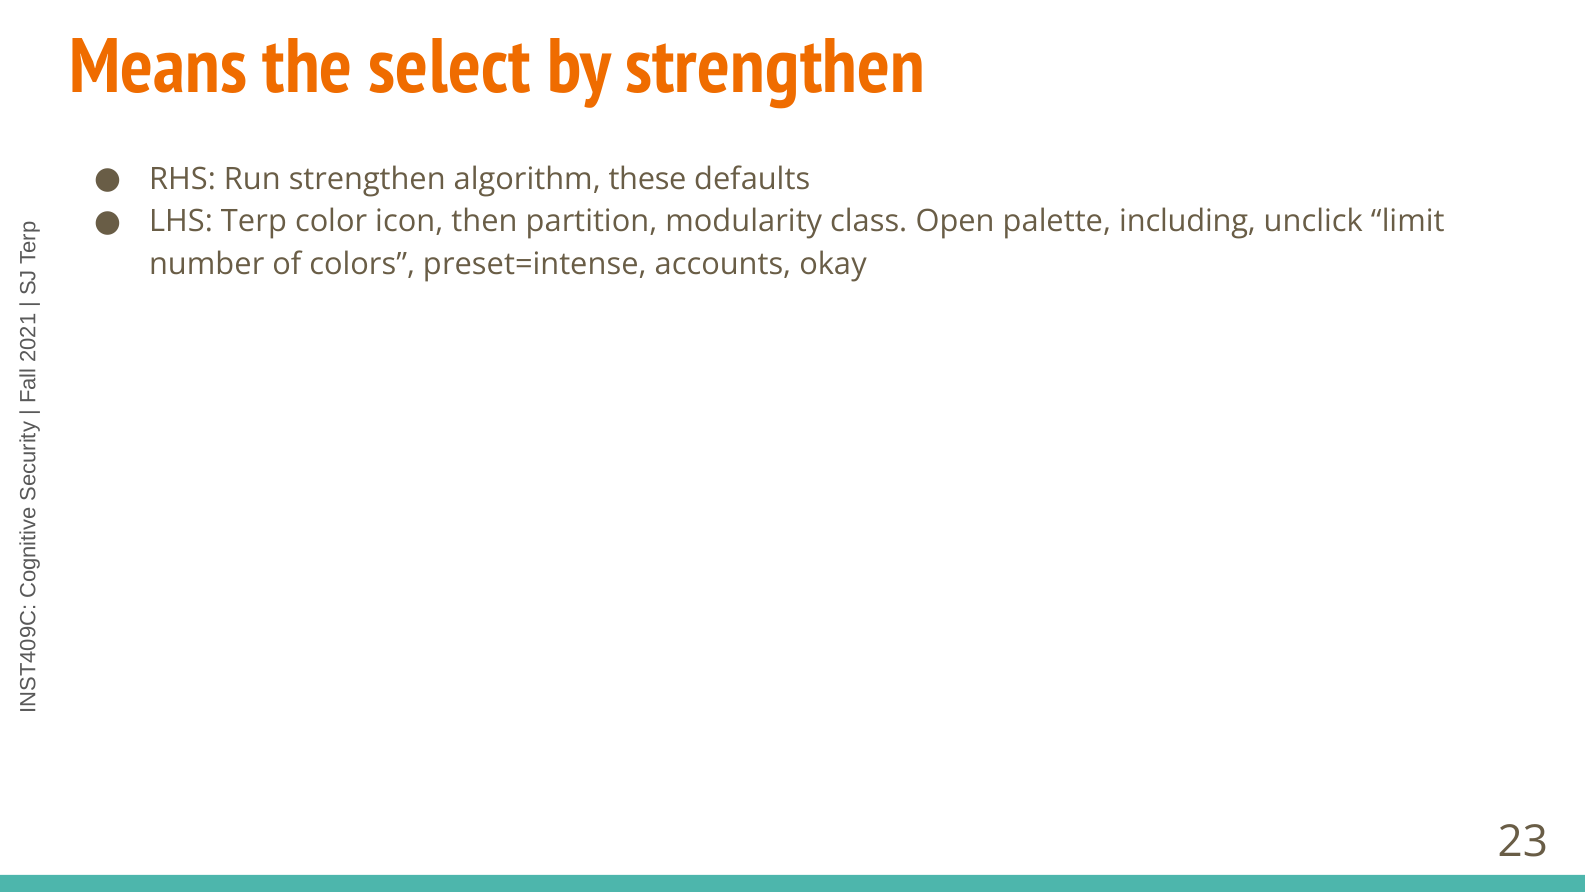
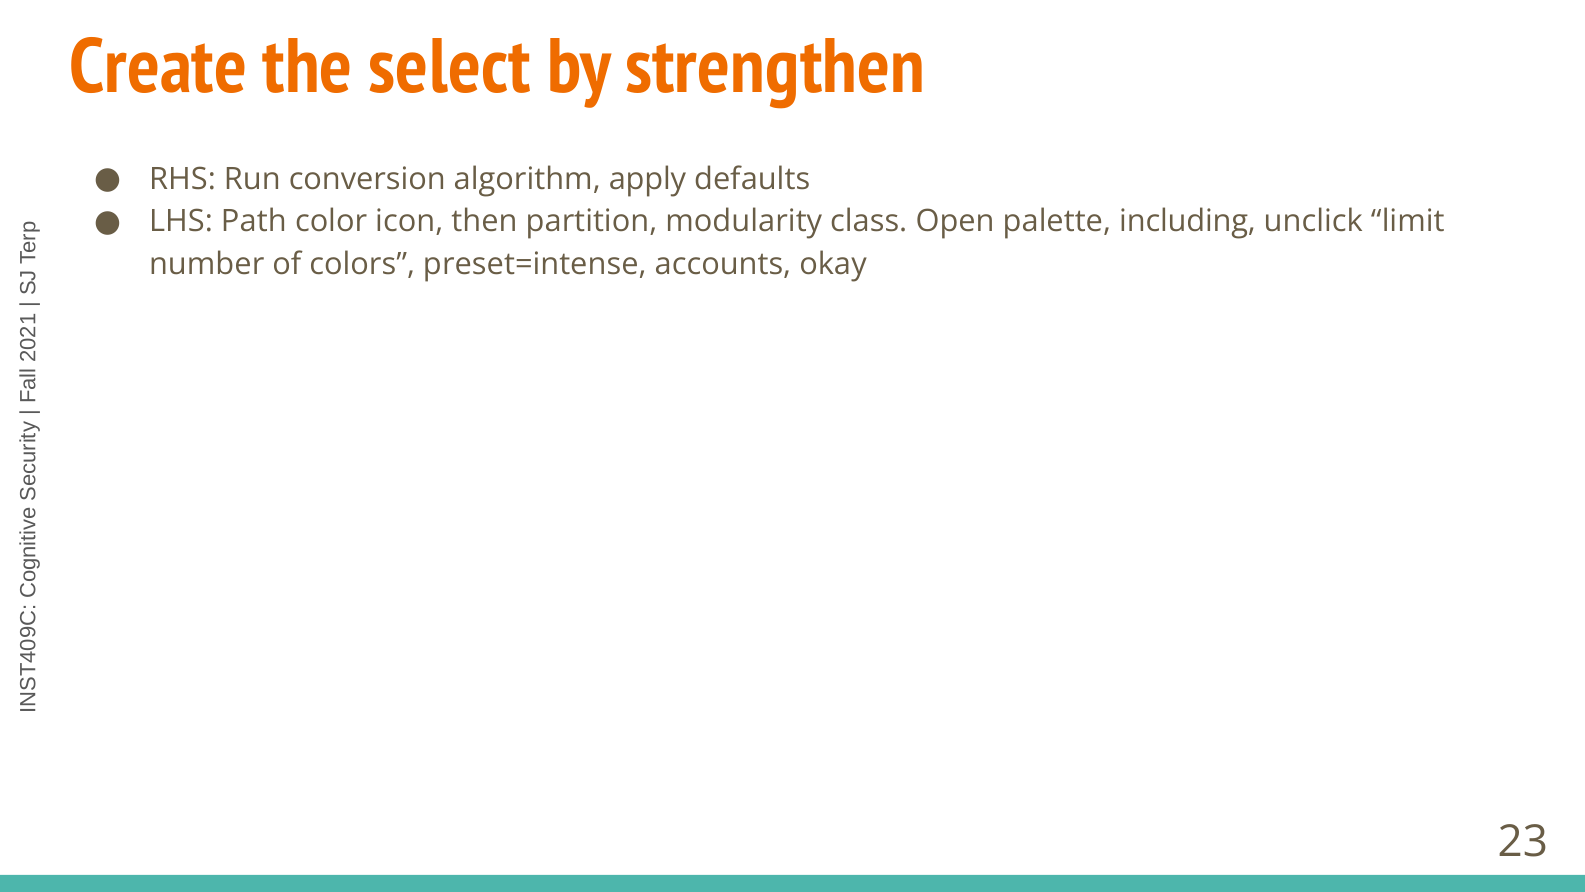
Means: Means -> Create
Run strengthen: strengthen -> conversion
these: these -> apply
Terp: Terp -> Path
